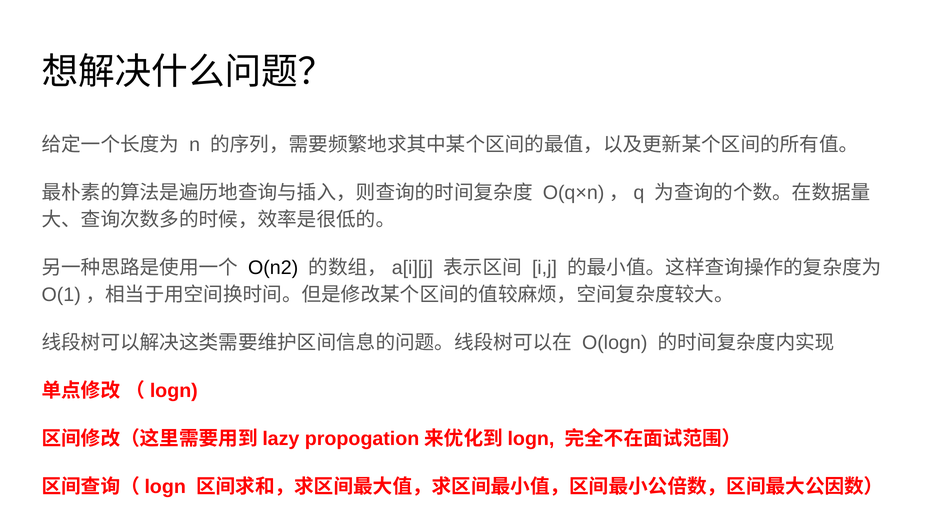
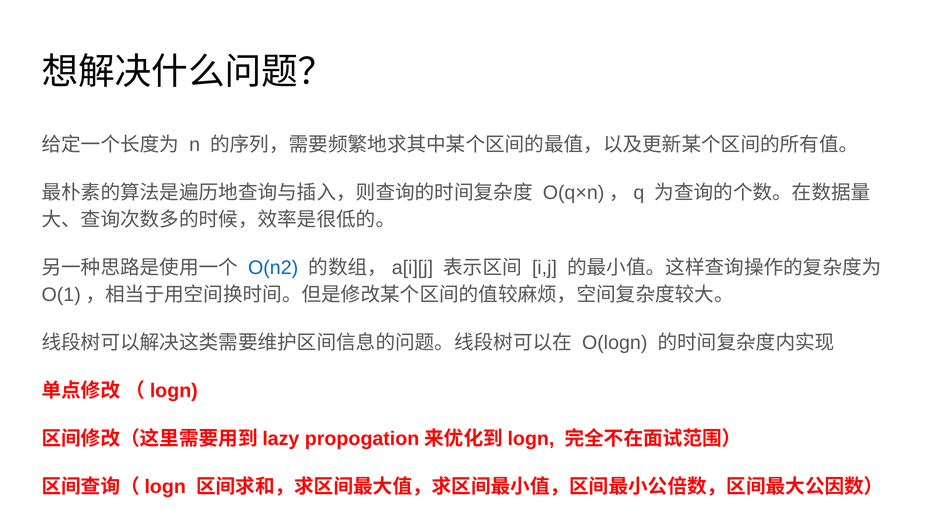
O(n2 colour: black -> blue
